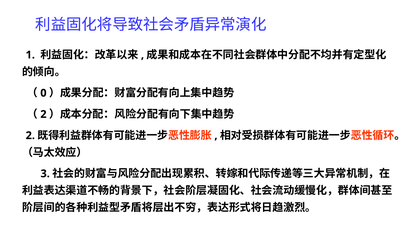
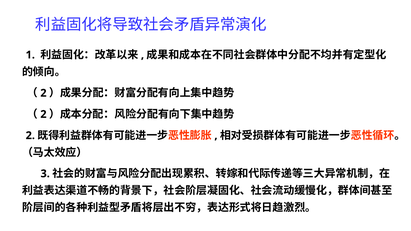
0 at (43, 93): 0 -> 2
